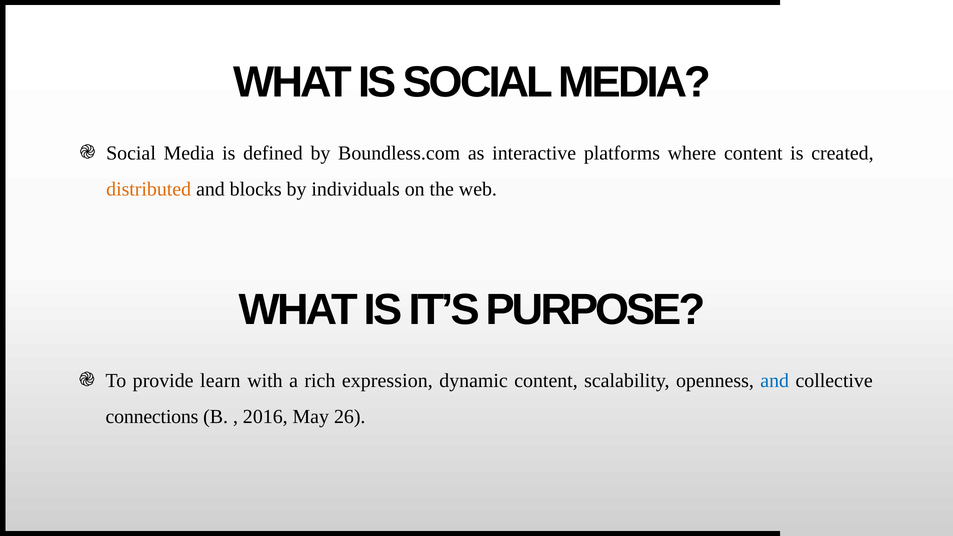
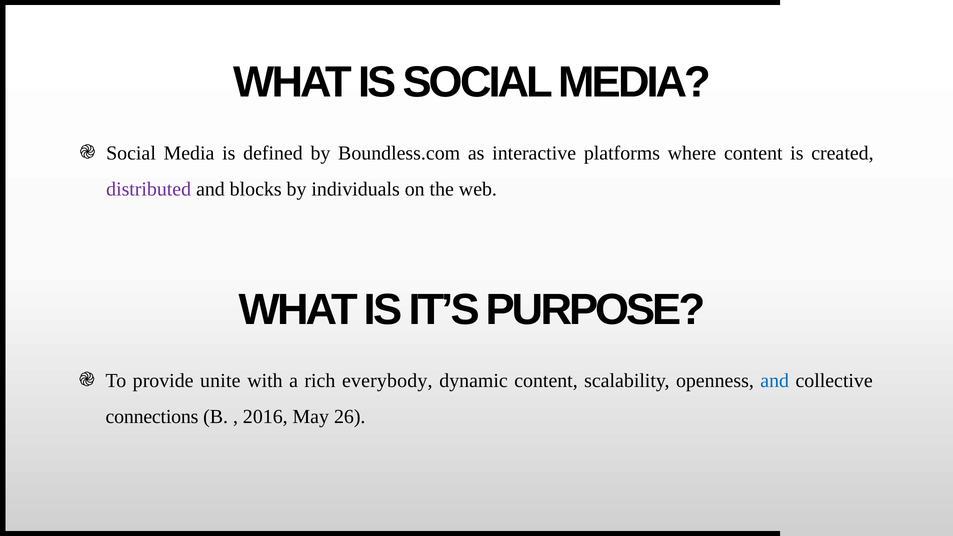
distributed colour: orange -> purple
learn: learn -> unite
expression: expression -> everybody
